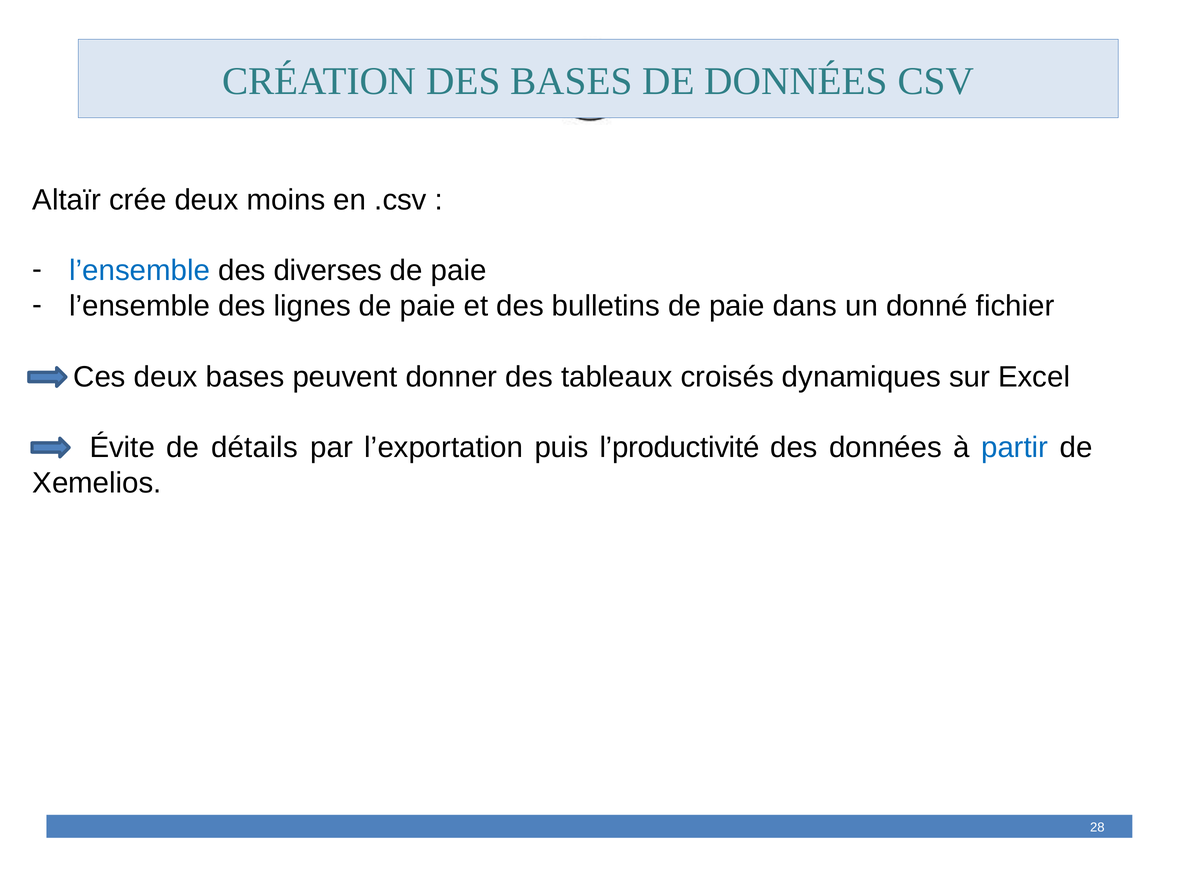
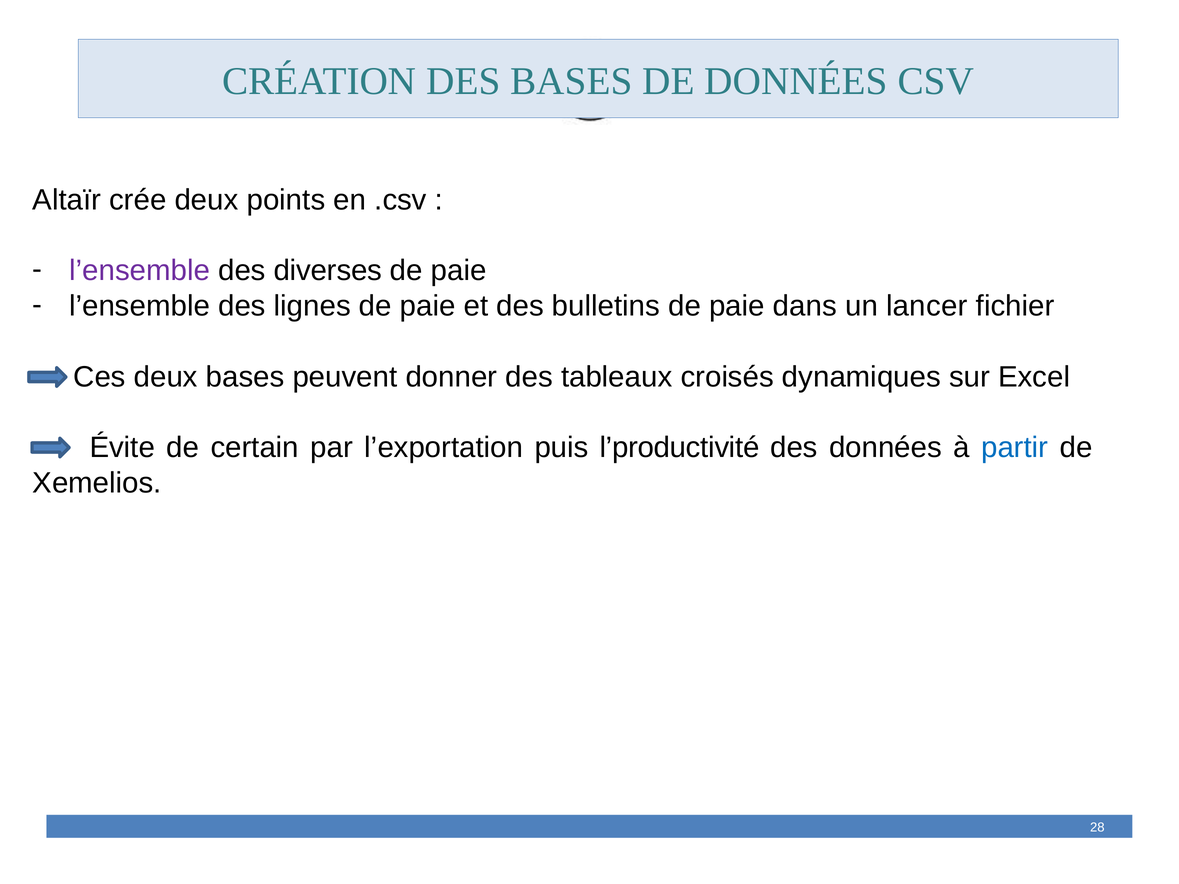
moins: moins -> points
l’ensemble at (140, 271) colour: blue -> purple
donné: donné -> lancer
détails: détails -> certain
